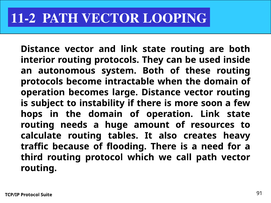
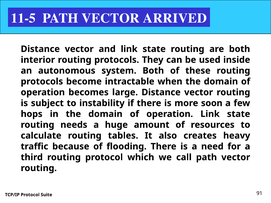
11-2: 11-2 -> 11-5
LOOPING: LOOPING -> ARRIVED
